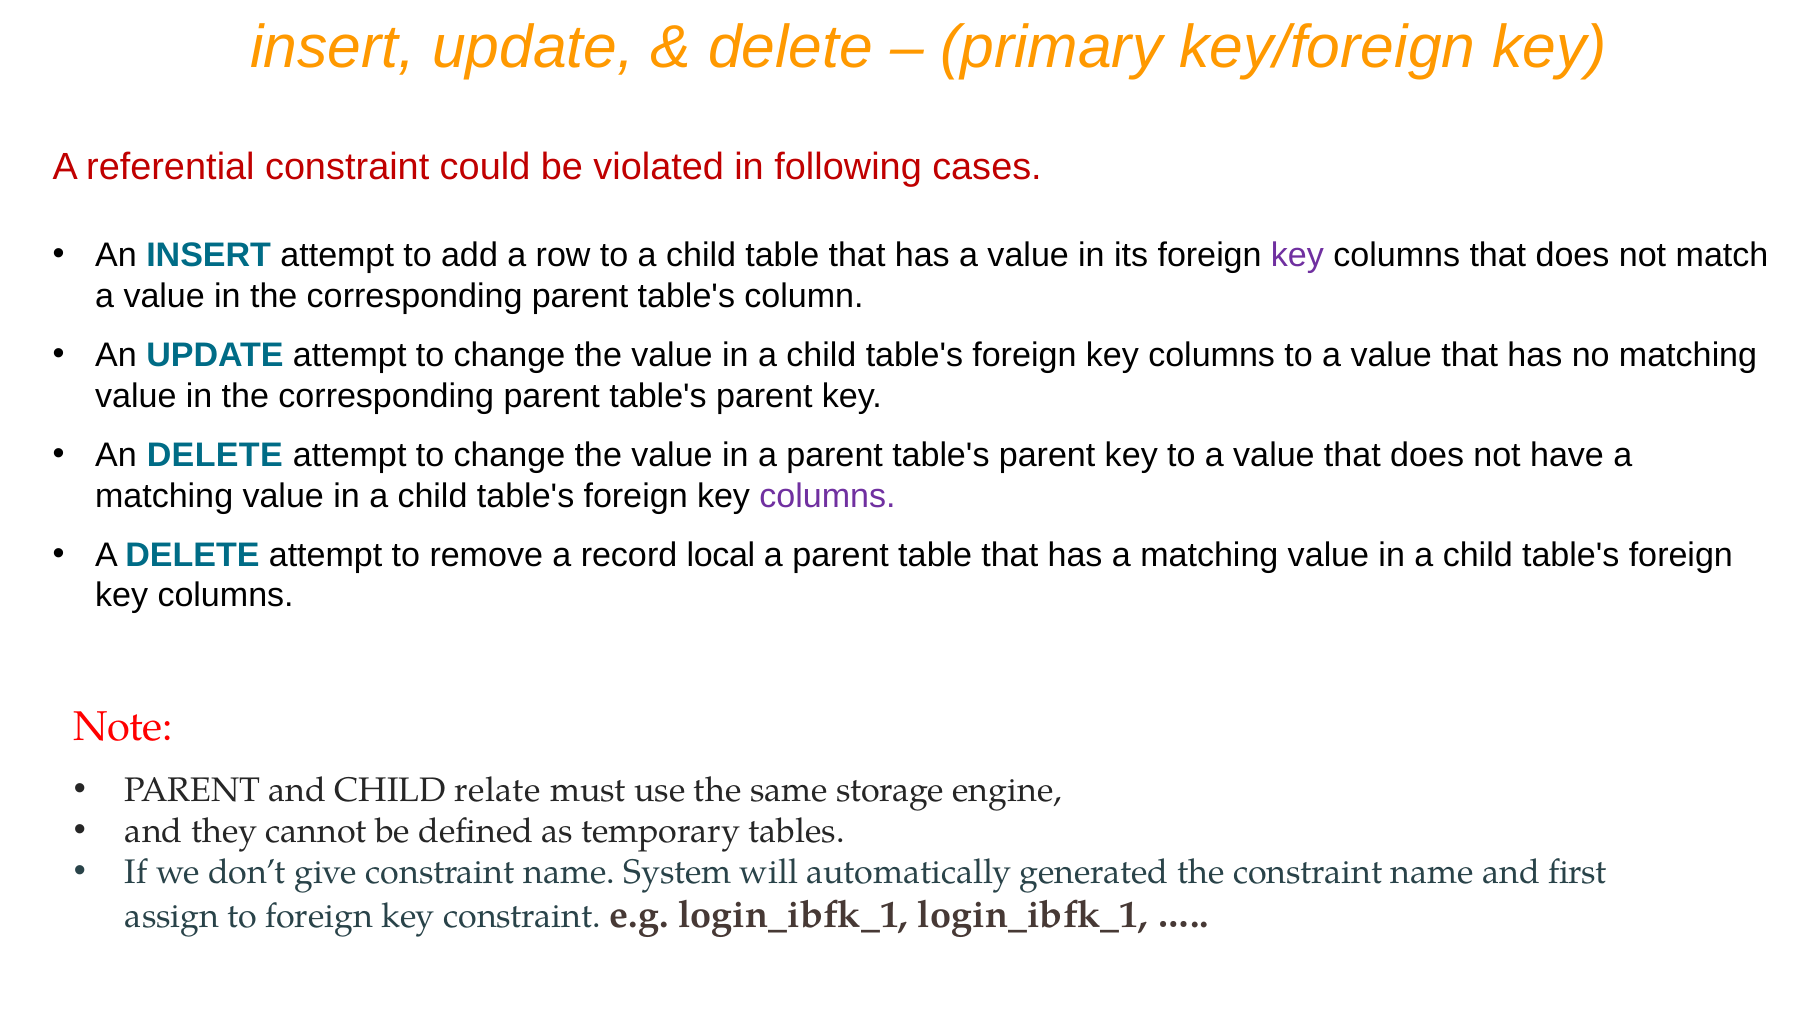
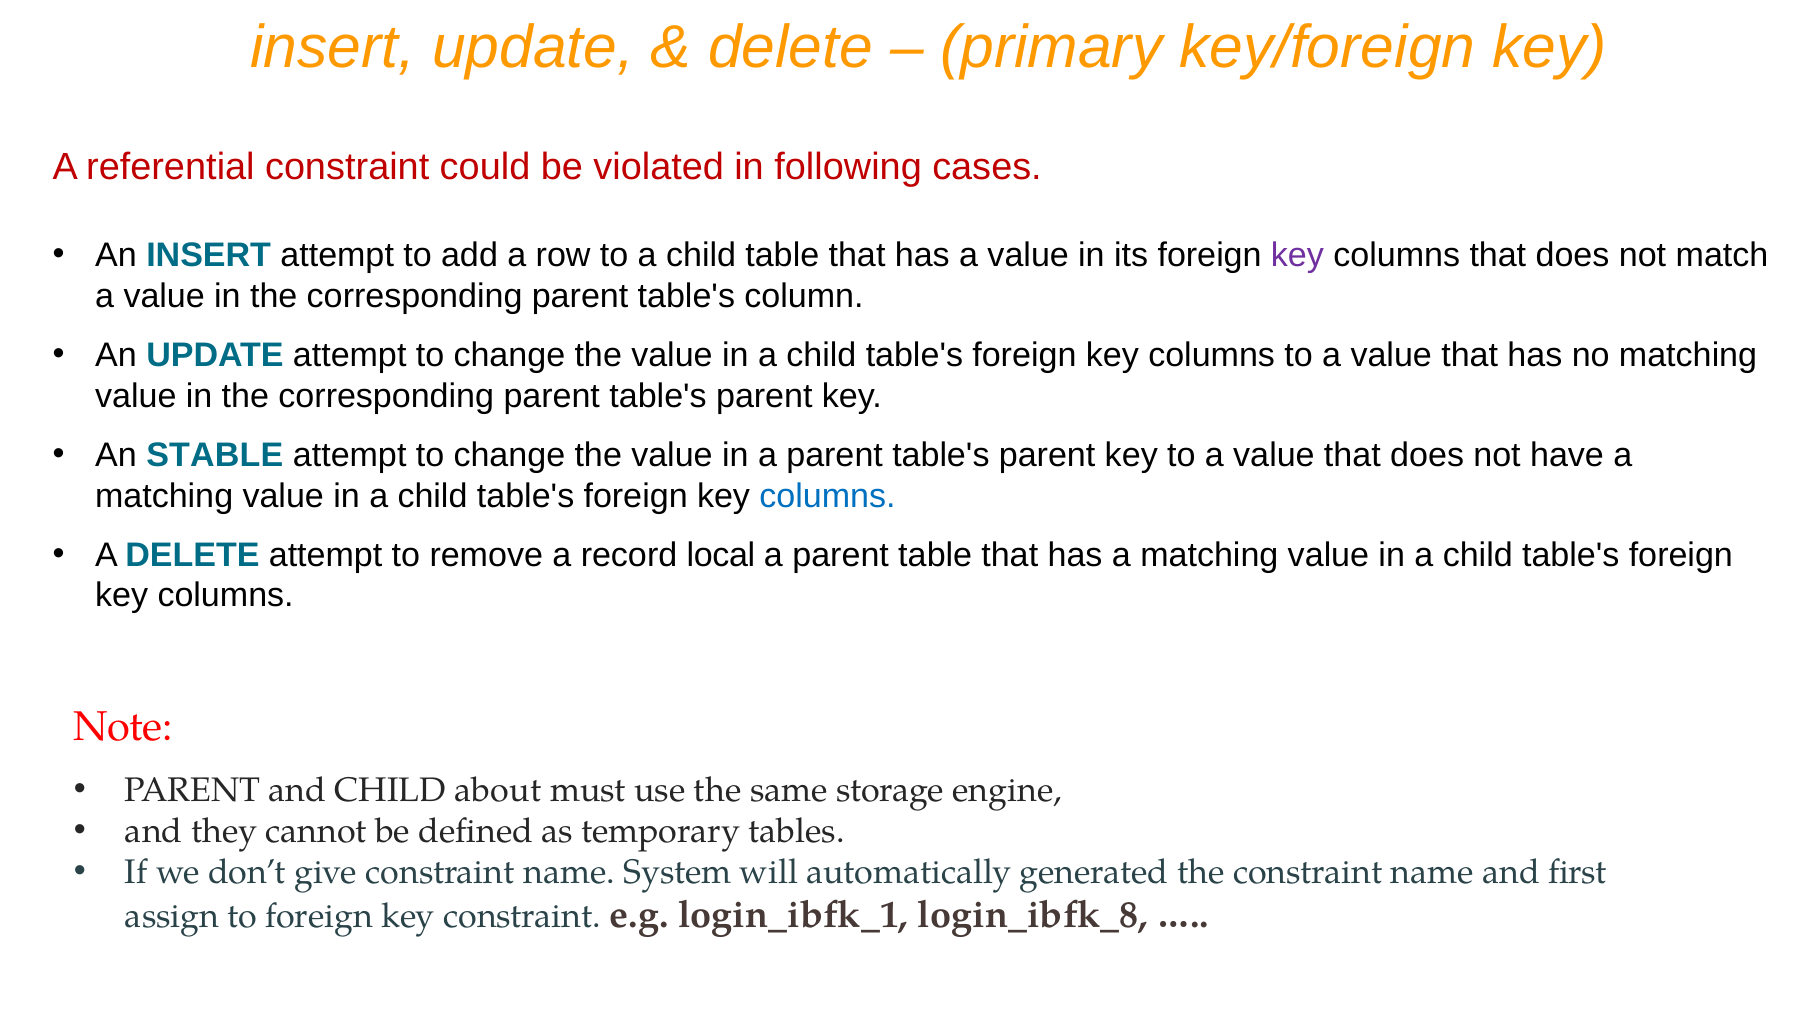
An DELETE: DELETE -> STABLE
columns at (827, 496) colour: purple -> blue
relate: relate -> about
login_ibfk_1 login_ibfk_1: login_ibfk_1 -> login_ibfk_8
